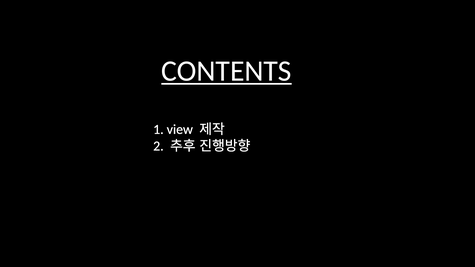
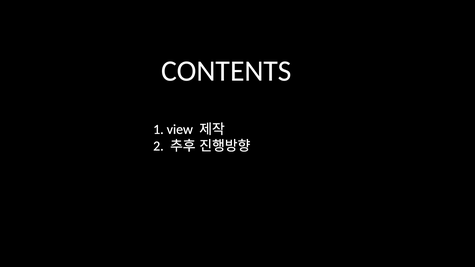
CONTENTS underline: present -> none
